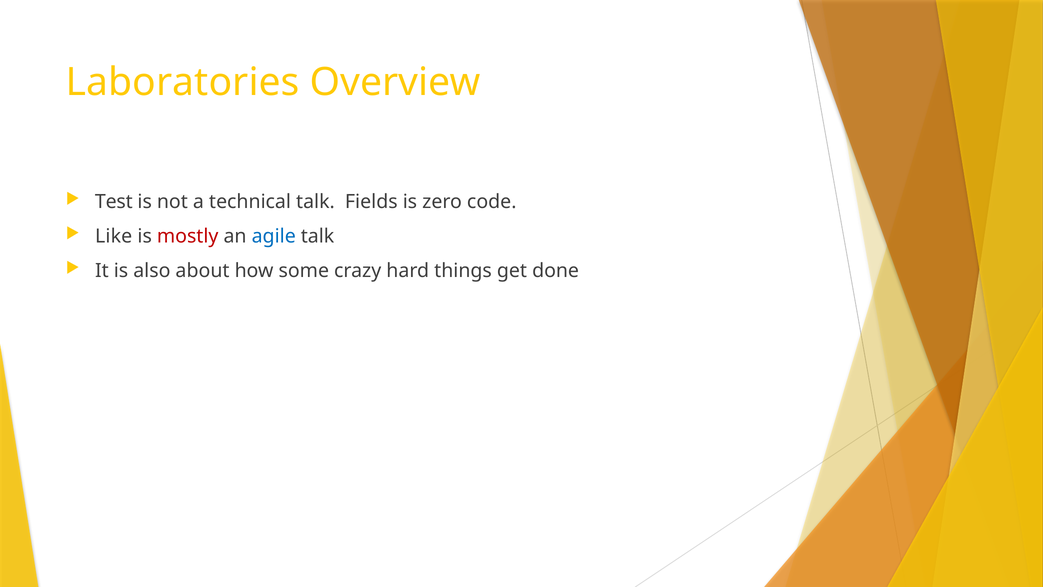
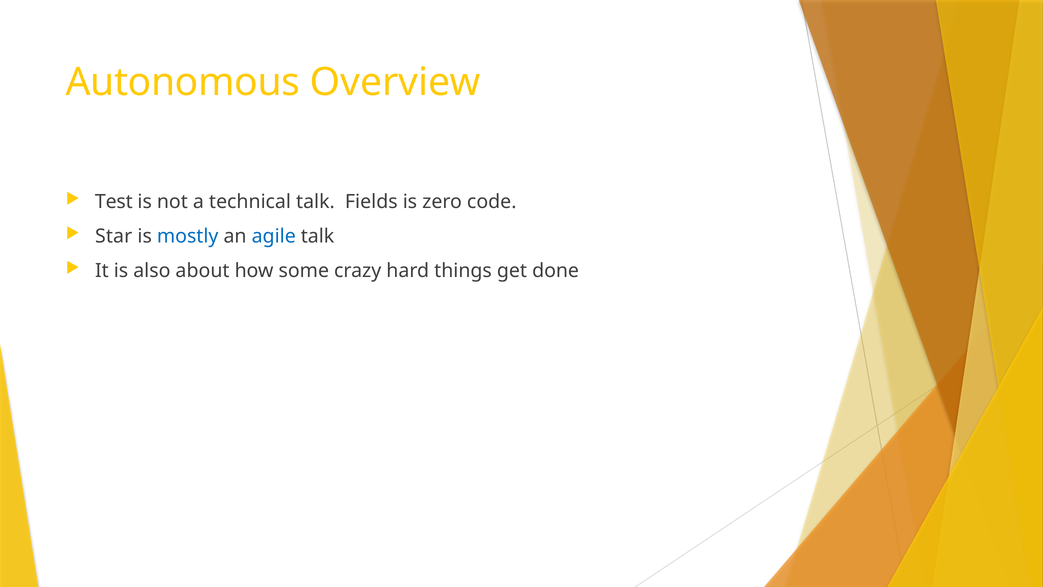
Laboratories: Laboratories -> Autonomous
Like: Like -> Star
mostly colour: red -> blue
